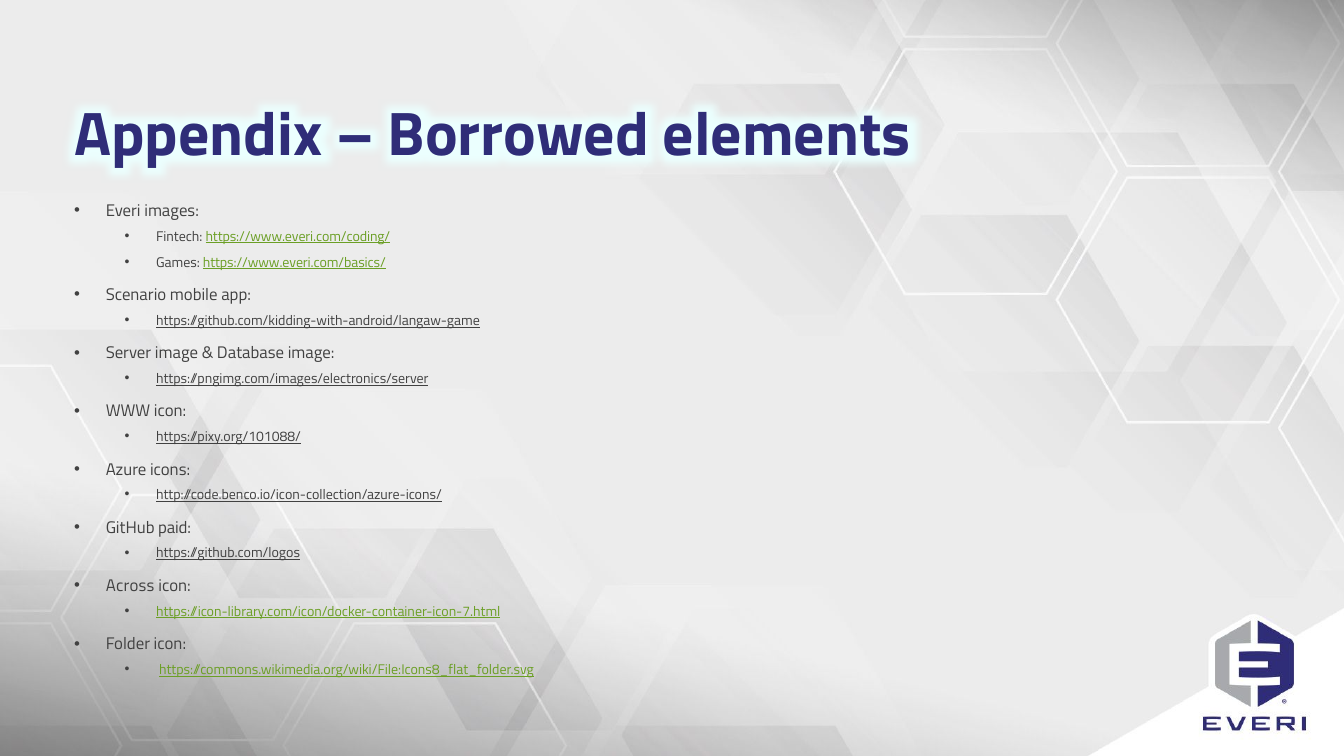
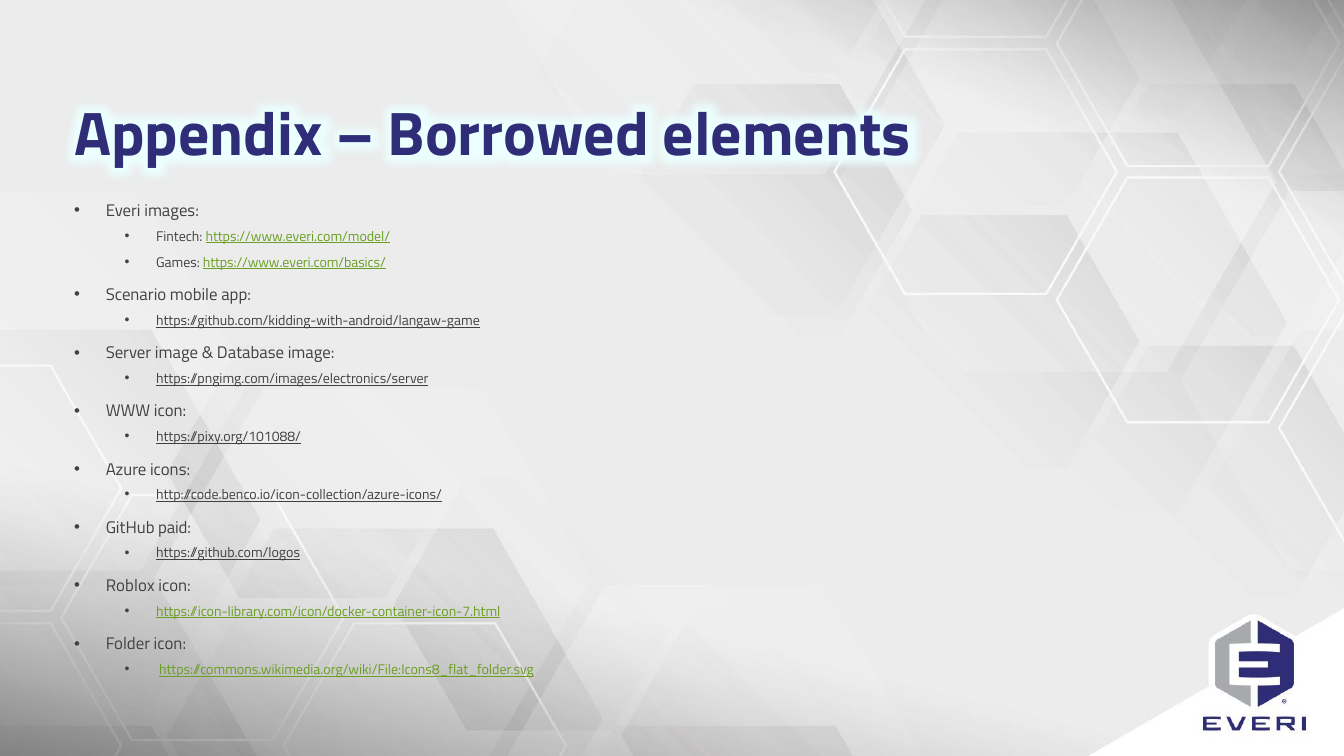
https://www.everi.com/coding/: https://www.everi.com/coding/ -> https://www.everi.com/model/
Across: Across -> Roblox
